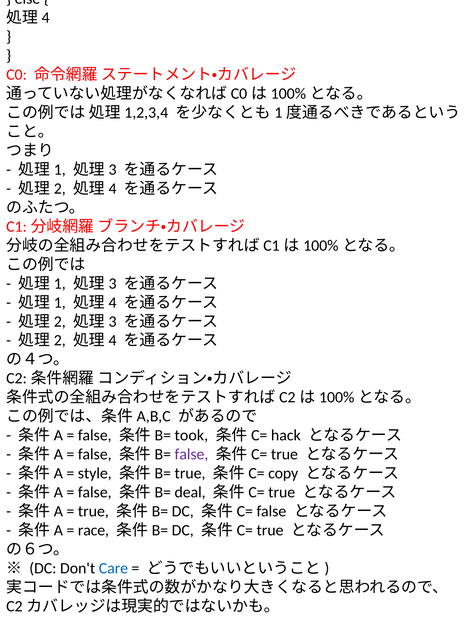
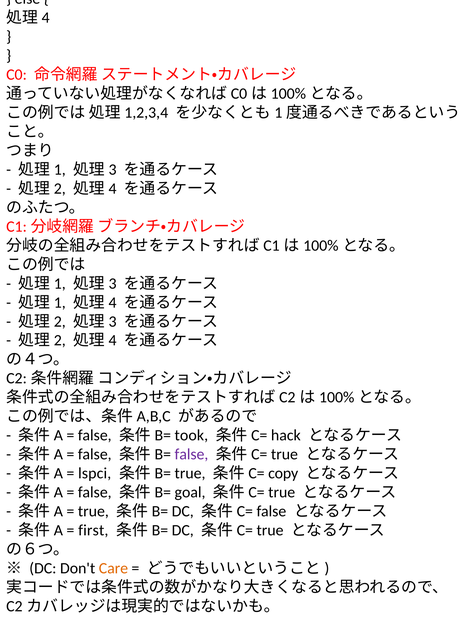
style: style -> lspci
deal: deal -> goal
race: race -> first
Care colour: blue -> orange
